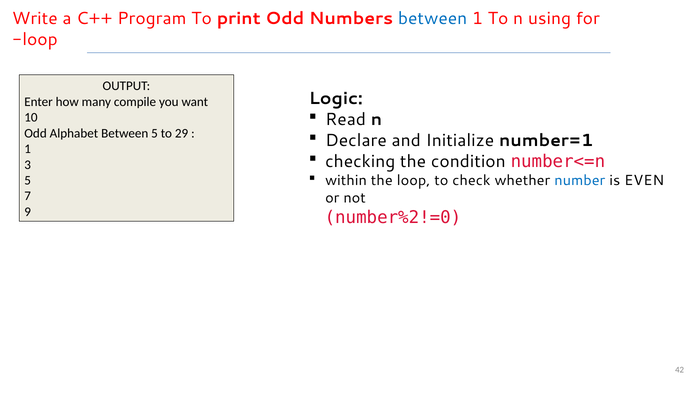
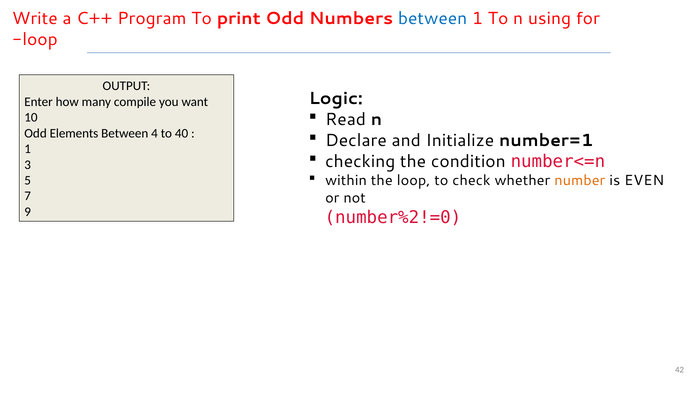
Alphabet: Alphabet -> Elements
Between 5: 5 -> 4
29: 29 -> 40
number colour: blue -> orange
